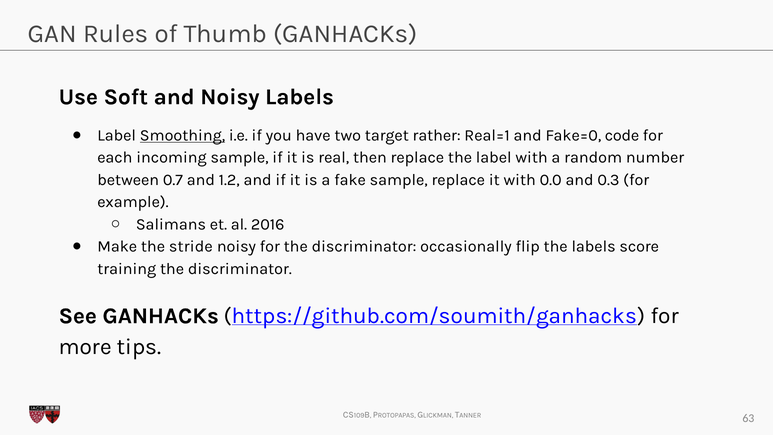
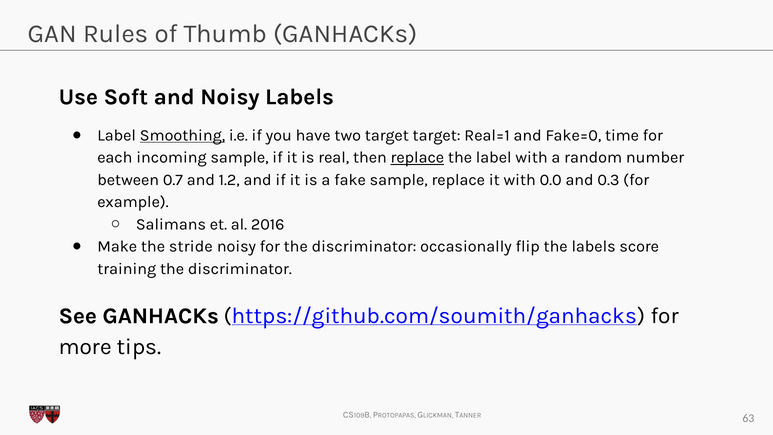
target rather: rather -> target
code: code -> time
replace at (417, 157) underline: none -> present
